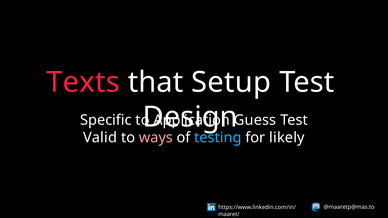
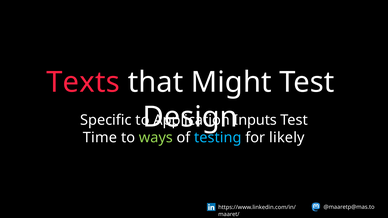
Setup: Setup -> Might
Guess: Guess -> Inputs
Valid: Valid -> Time
ways colour: pink -> light green
